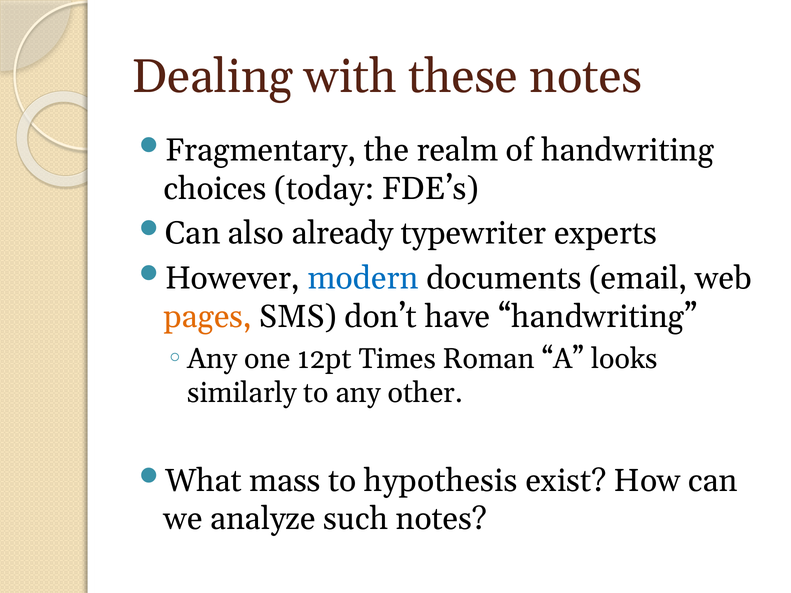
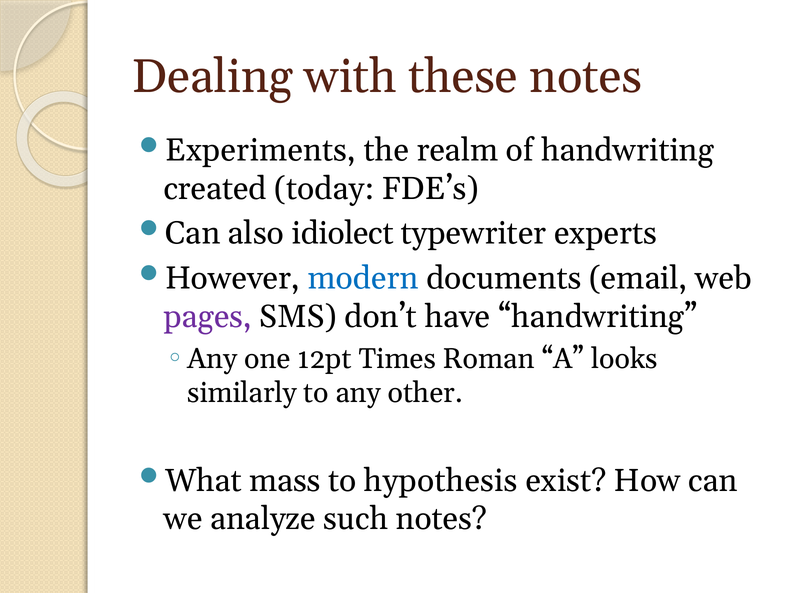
Fragmentary: Fragmentary -> Experiments
choices: choices -> created
already: already -> idiolect
pages colour: orange -> purple
